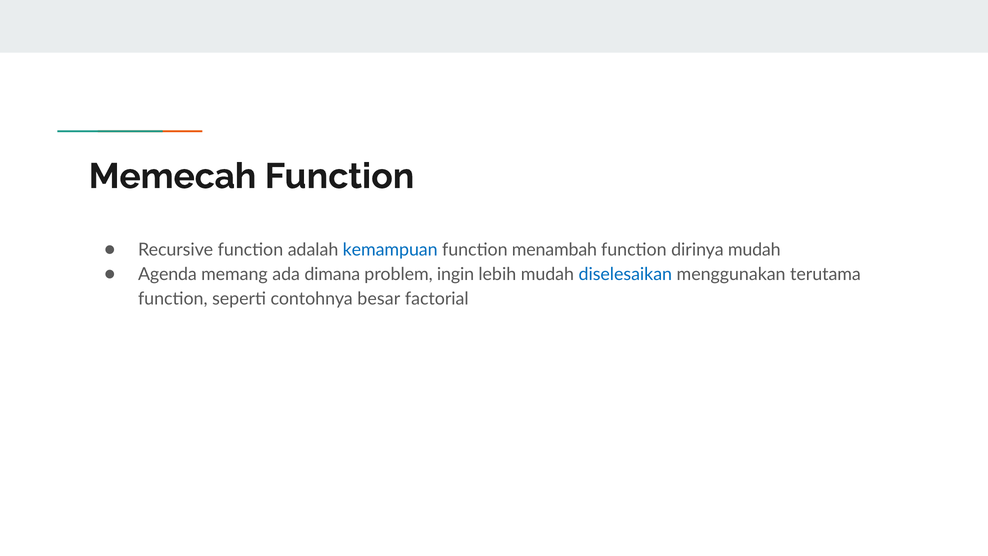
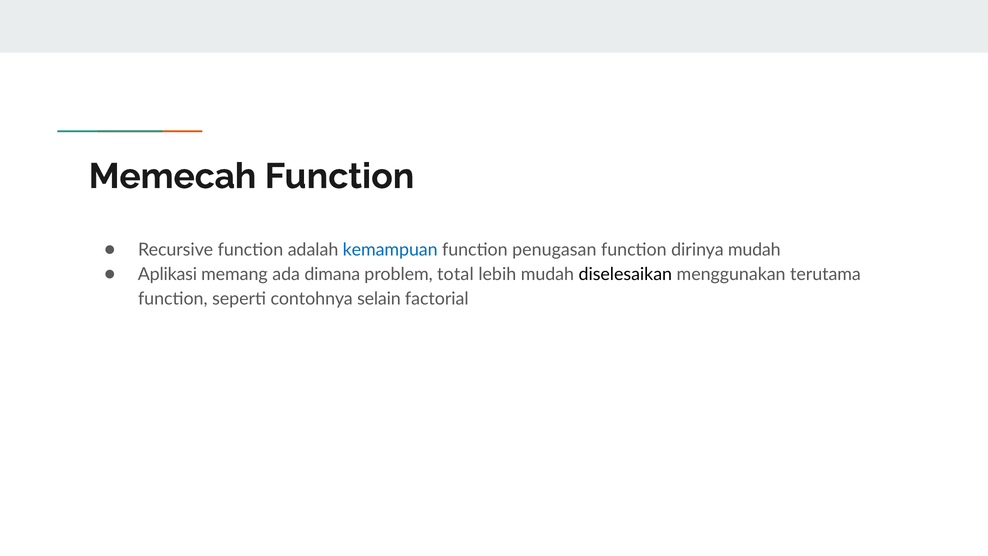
menambah: menambah -> penugasan
Agenda: Agenda -> Aplikasi
ingin: ingin -> total
diselesaikan colour: blue -> black
besar: besar -> selain
